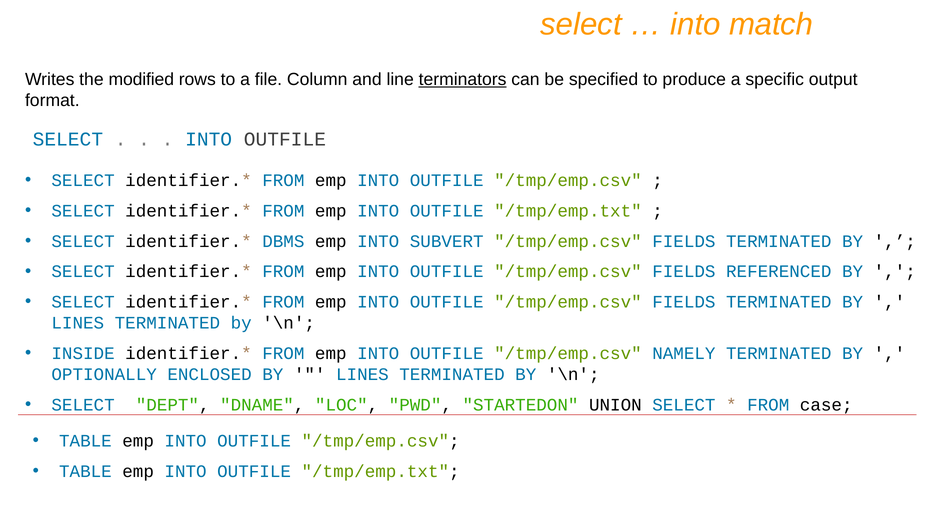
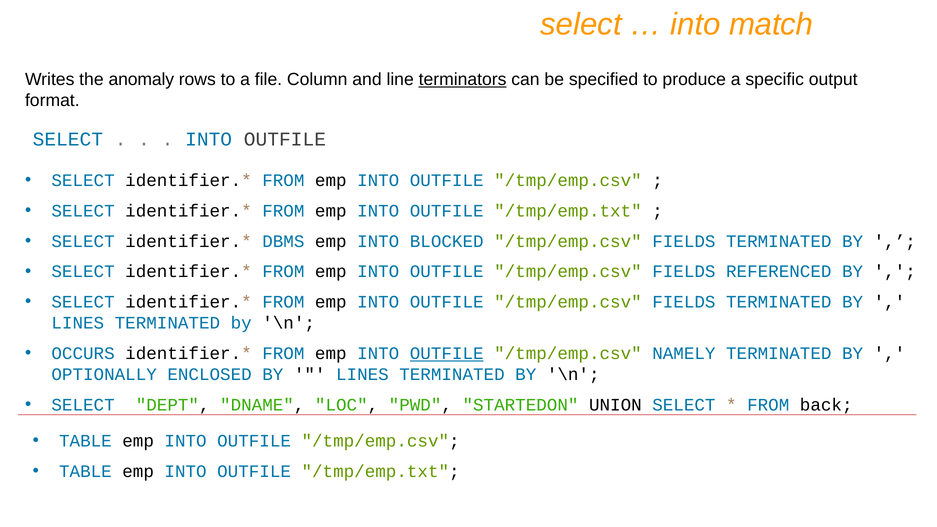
modified: modified -> anomaly
SUBVERT: SUBVERT -> BLOCKED
INSIDE: INSIDE -> OCCURS
OUTFILE at (447, 354) underline: none -> present
case: case -> back
